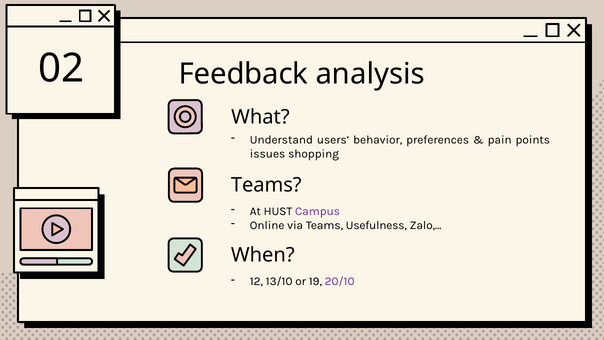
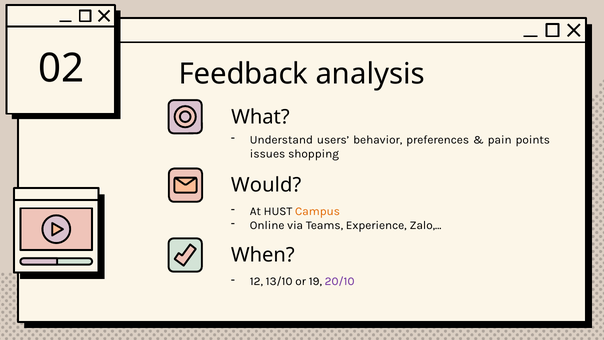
Teams at (266, 185): Teams -> Would
Campus colour: purple -> orange
Usefulness: Usefulness -> Experience
